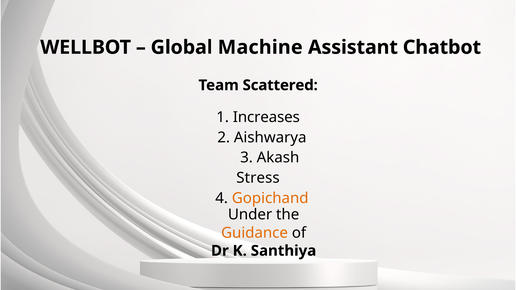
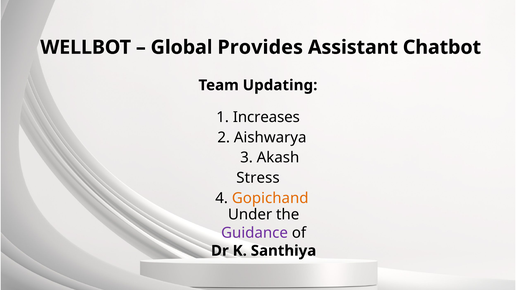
Machine: Machine -> Provides
Scattered: Scattered -> Updating
Guidance colour: orange -> purple
